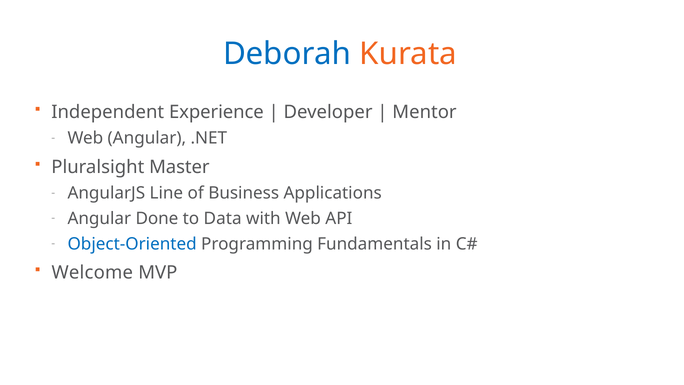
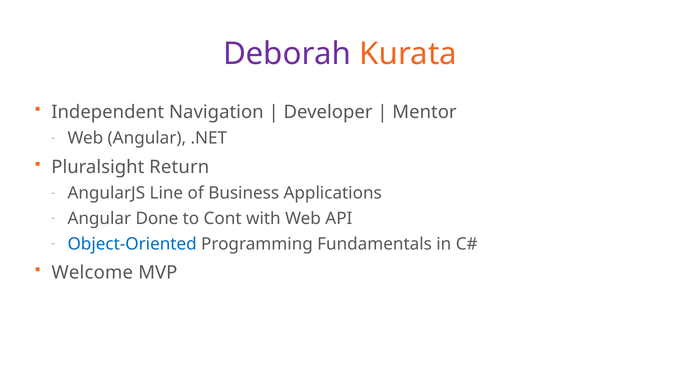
Deborah colour: blue -> purple
Experience: Experience -> Navigation
Master: Master -> Return
Data: Data -> Cont
